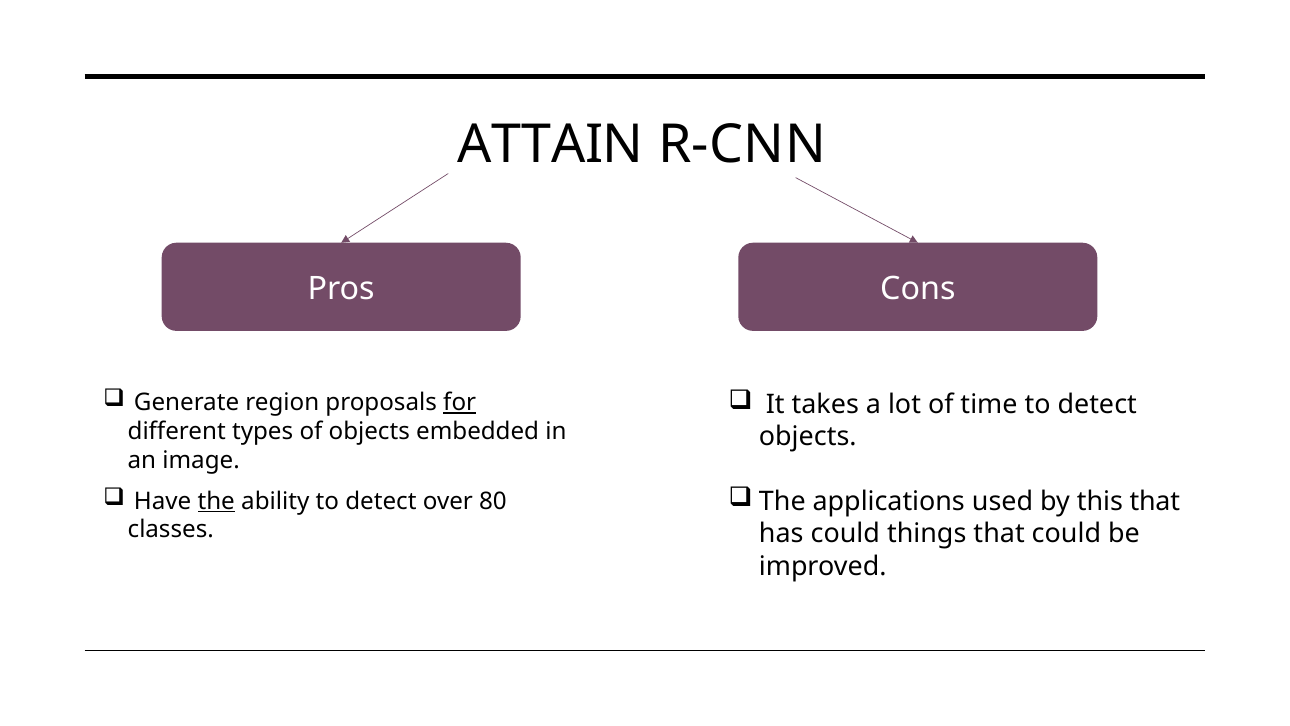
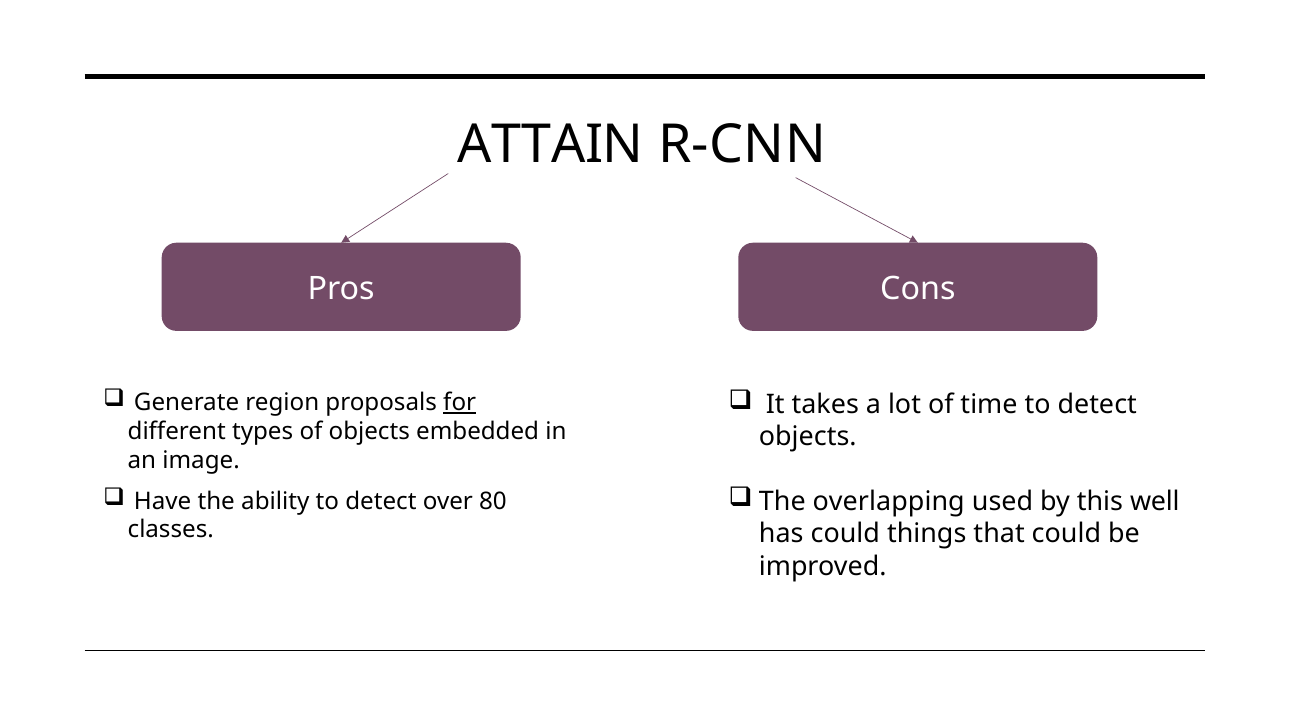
applications: applications -> overlapping
this that: that -> well
the at (216, 501) underline: present -> none
